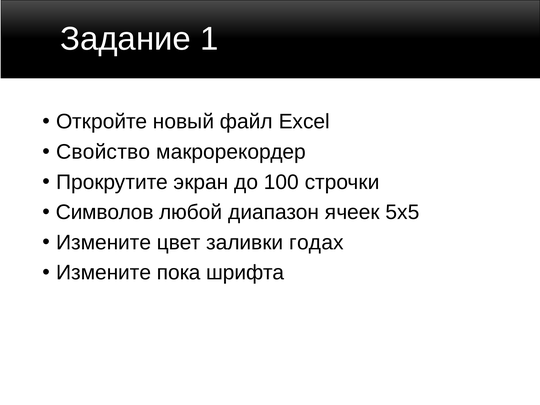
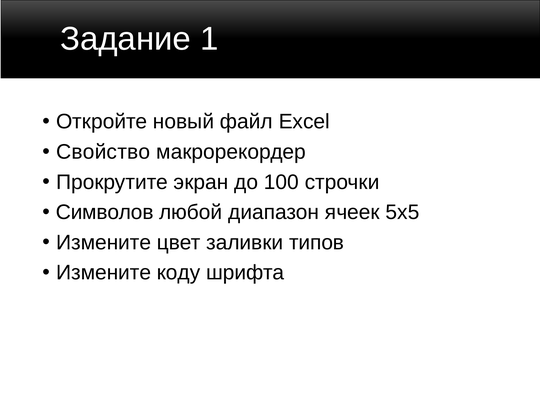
годах: годах -> типов
пока: пока -> коду
